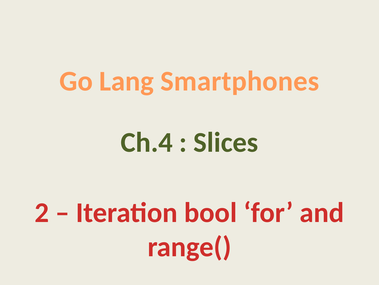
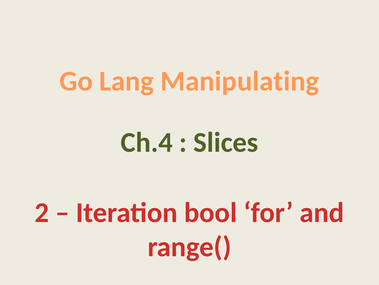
Smartphones: Smartphones -> Manipulating
